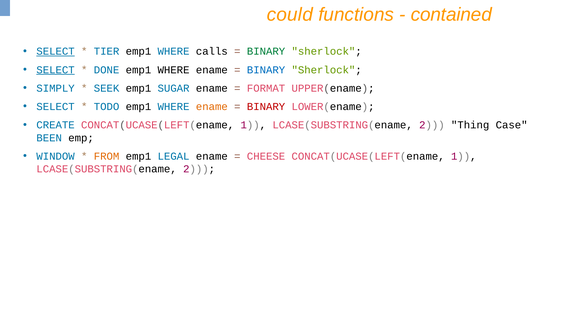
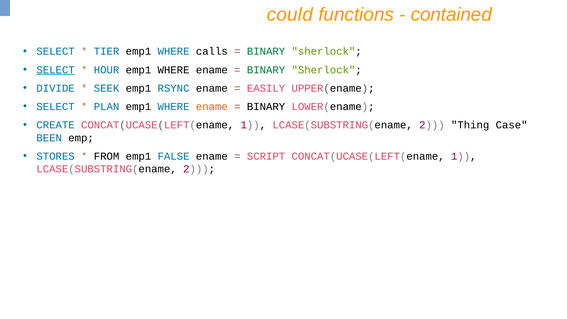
SELECT at (56, 51) underline: present -> none
DONE: DONE -> HOUR
BINARY at (266, 70) colour: blue -> green
SIMPLY: SIMPLY -> DIVIDE
SUGAR: SUGAR -> RSYNC
FORMAT: FORMAT -> EASILY
TODO: TODO -> PLAN
BINARY at (266, 107) colour: red -> black
WINDOW: WINDOW -> STORES
FROM colour: orange -> black
LEGAL: LEGAL -> FALSE
CHEESE: CHEESE -> SCRIPT
